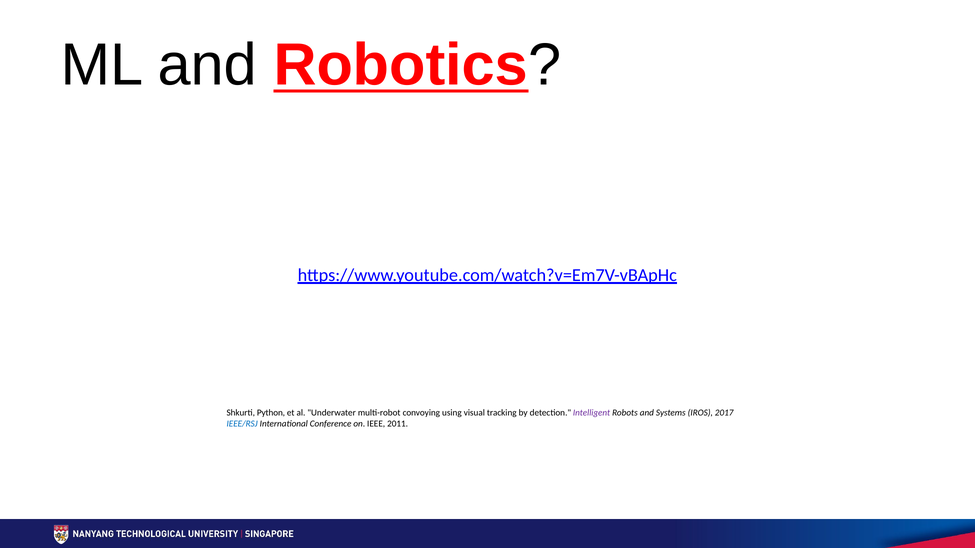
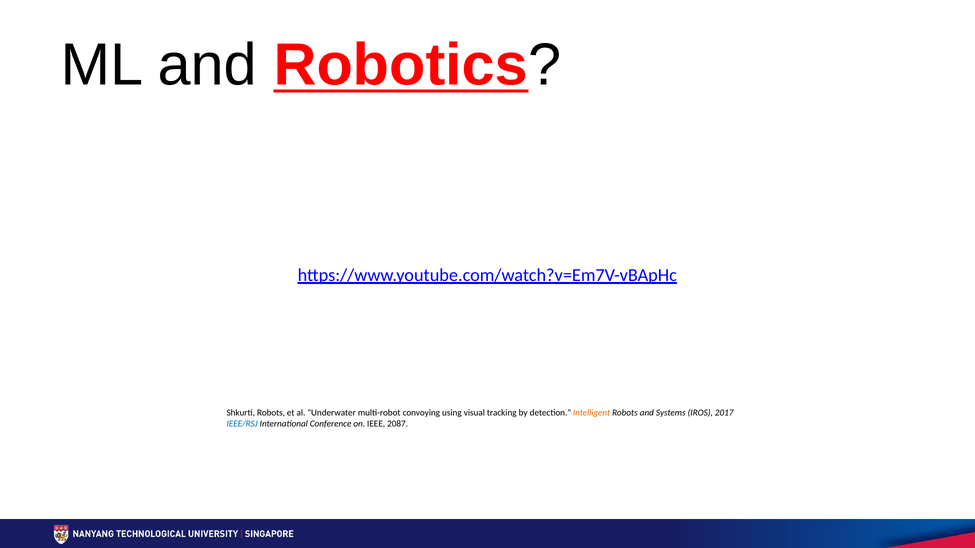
Shkurti Python: Python -> Robots
Intelligent colour: purple -> orange
2011: 2011 -> 2087
